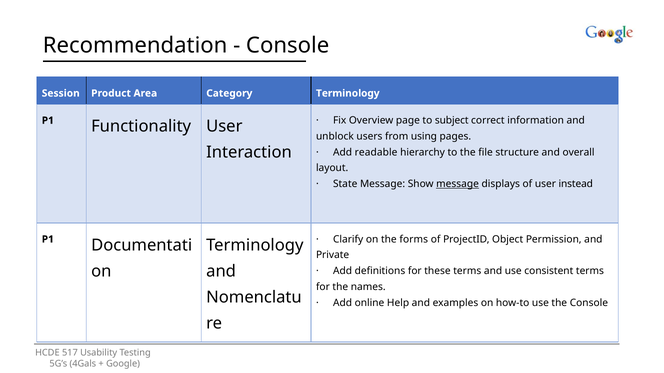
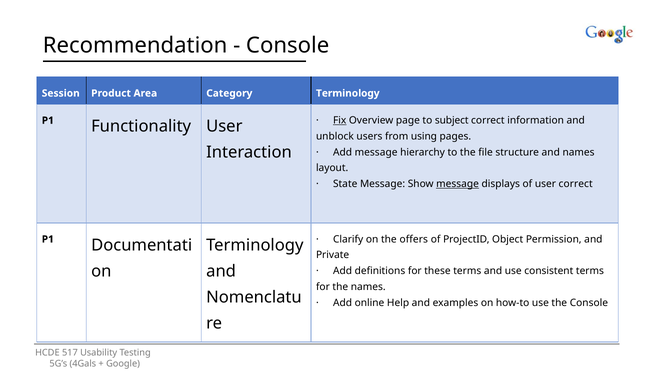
Fix underline: none -> present
Add readable: readable -> message
and overall: overall -> names
user instead: instead -> correct
forms: forms -> offers
